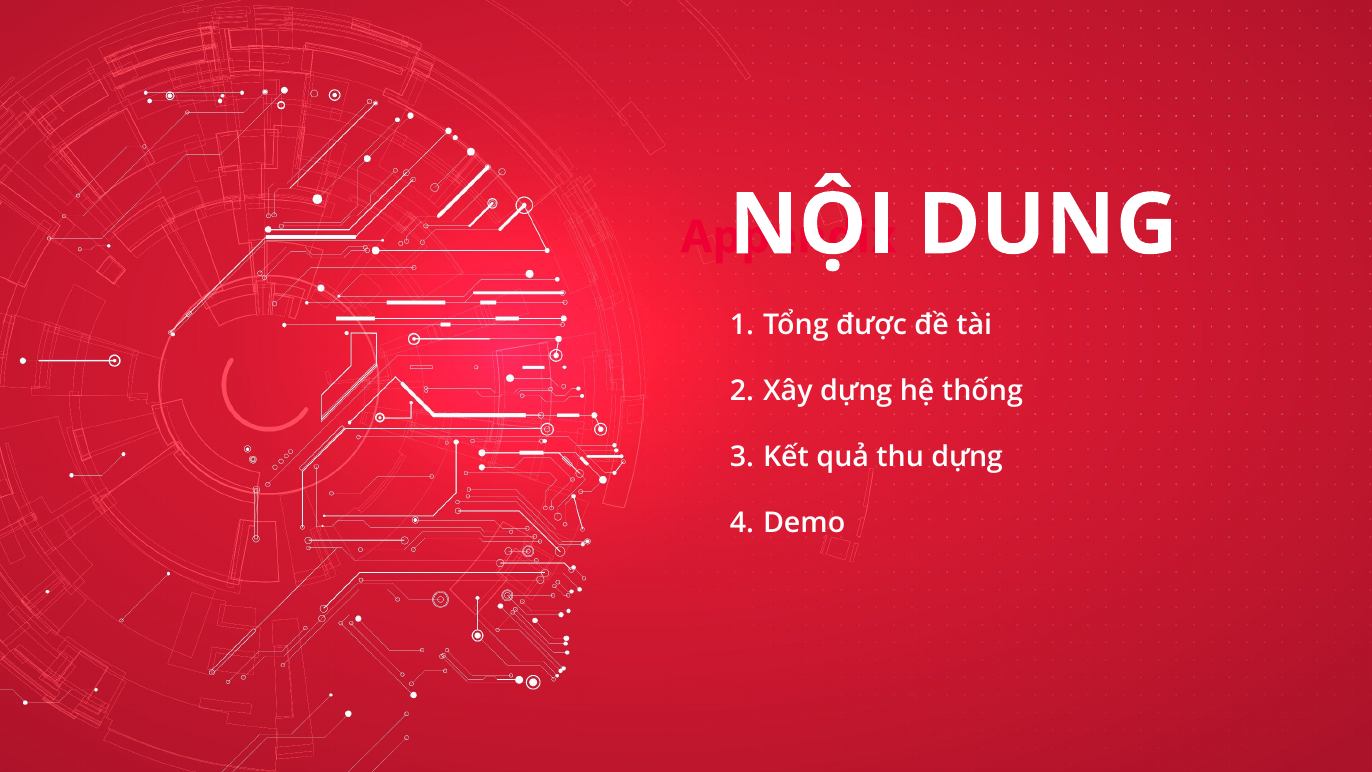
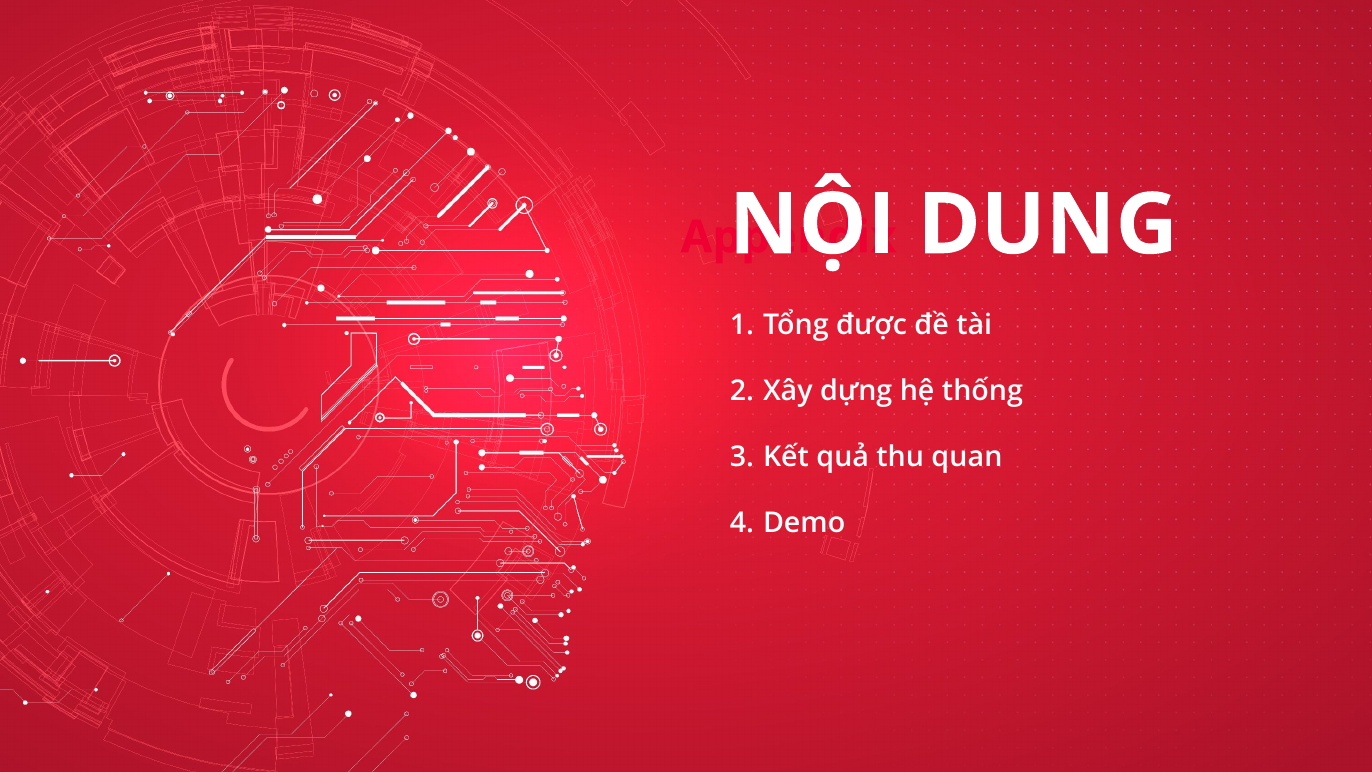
thu dựng: dựng -> quan
